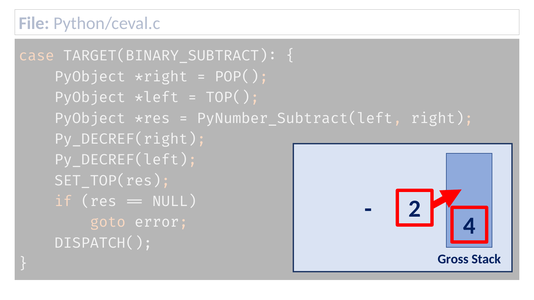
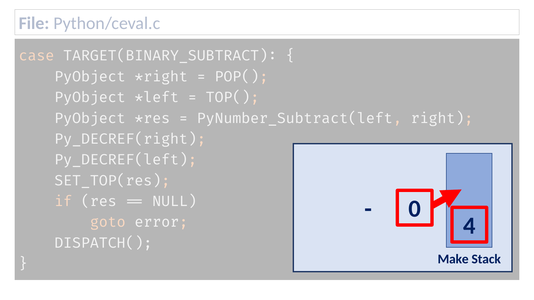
2: 2 -> 0
Gross: Gross -> Make
